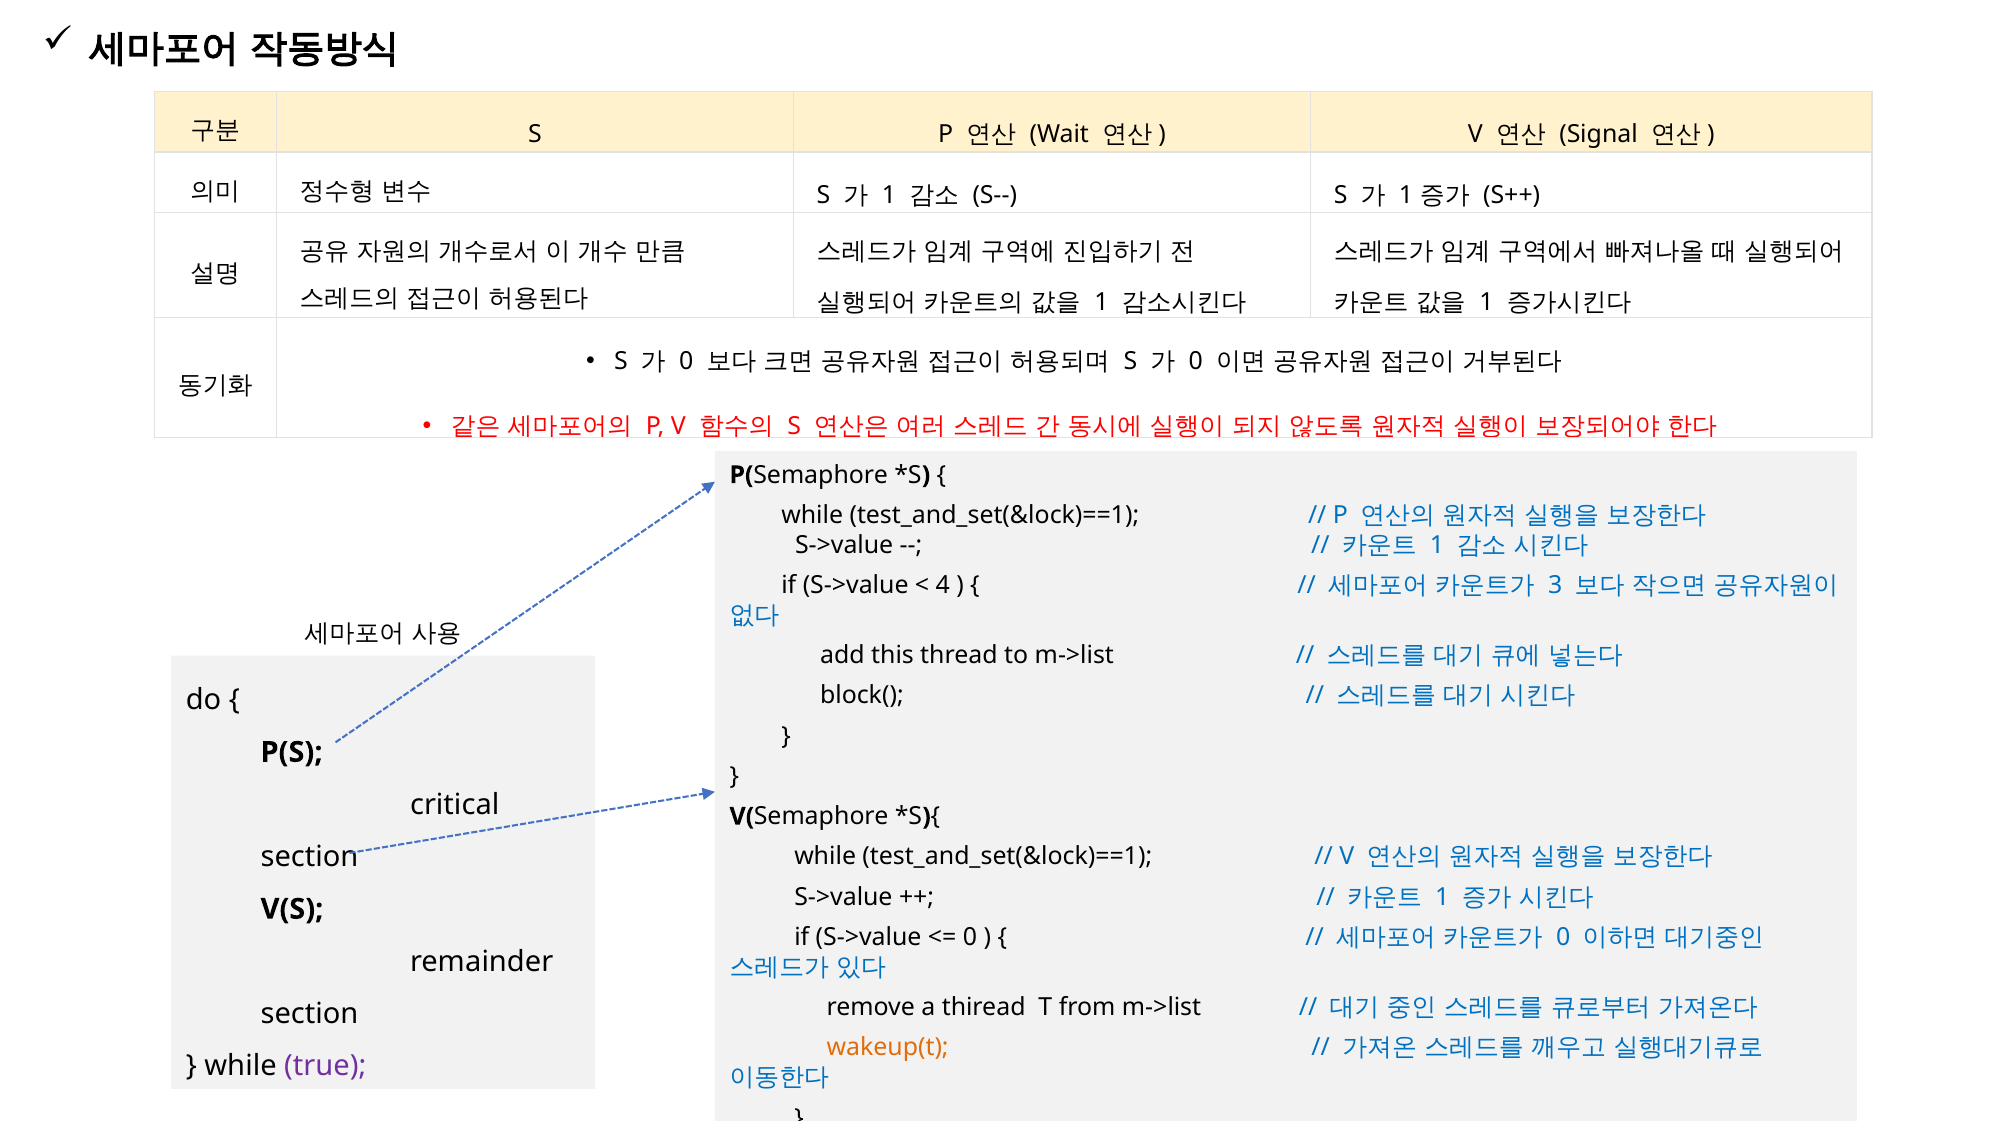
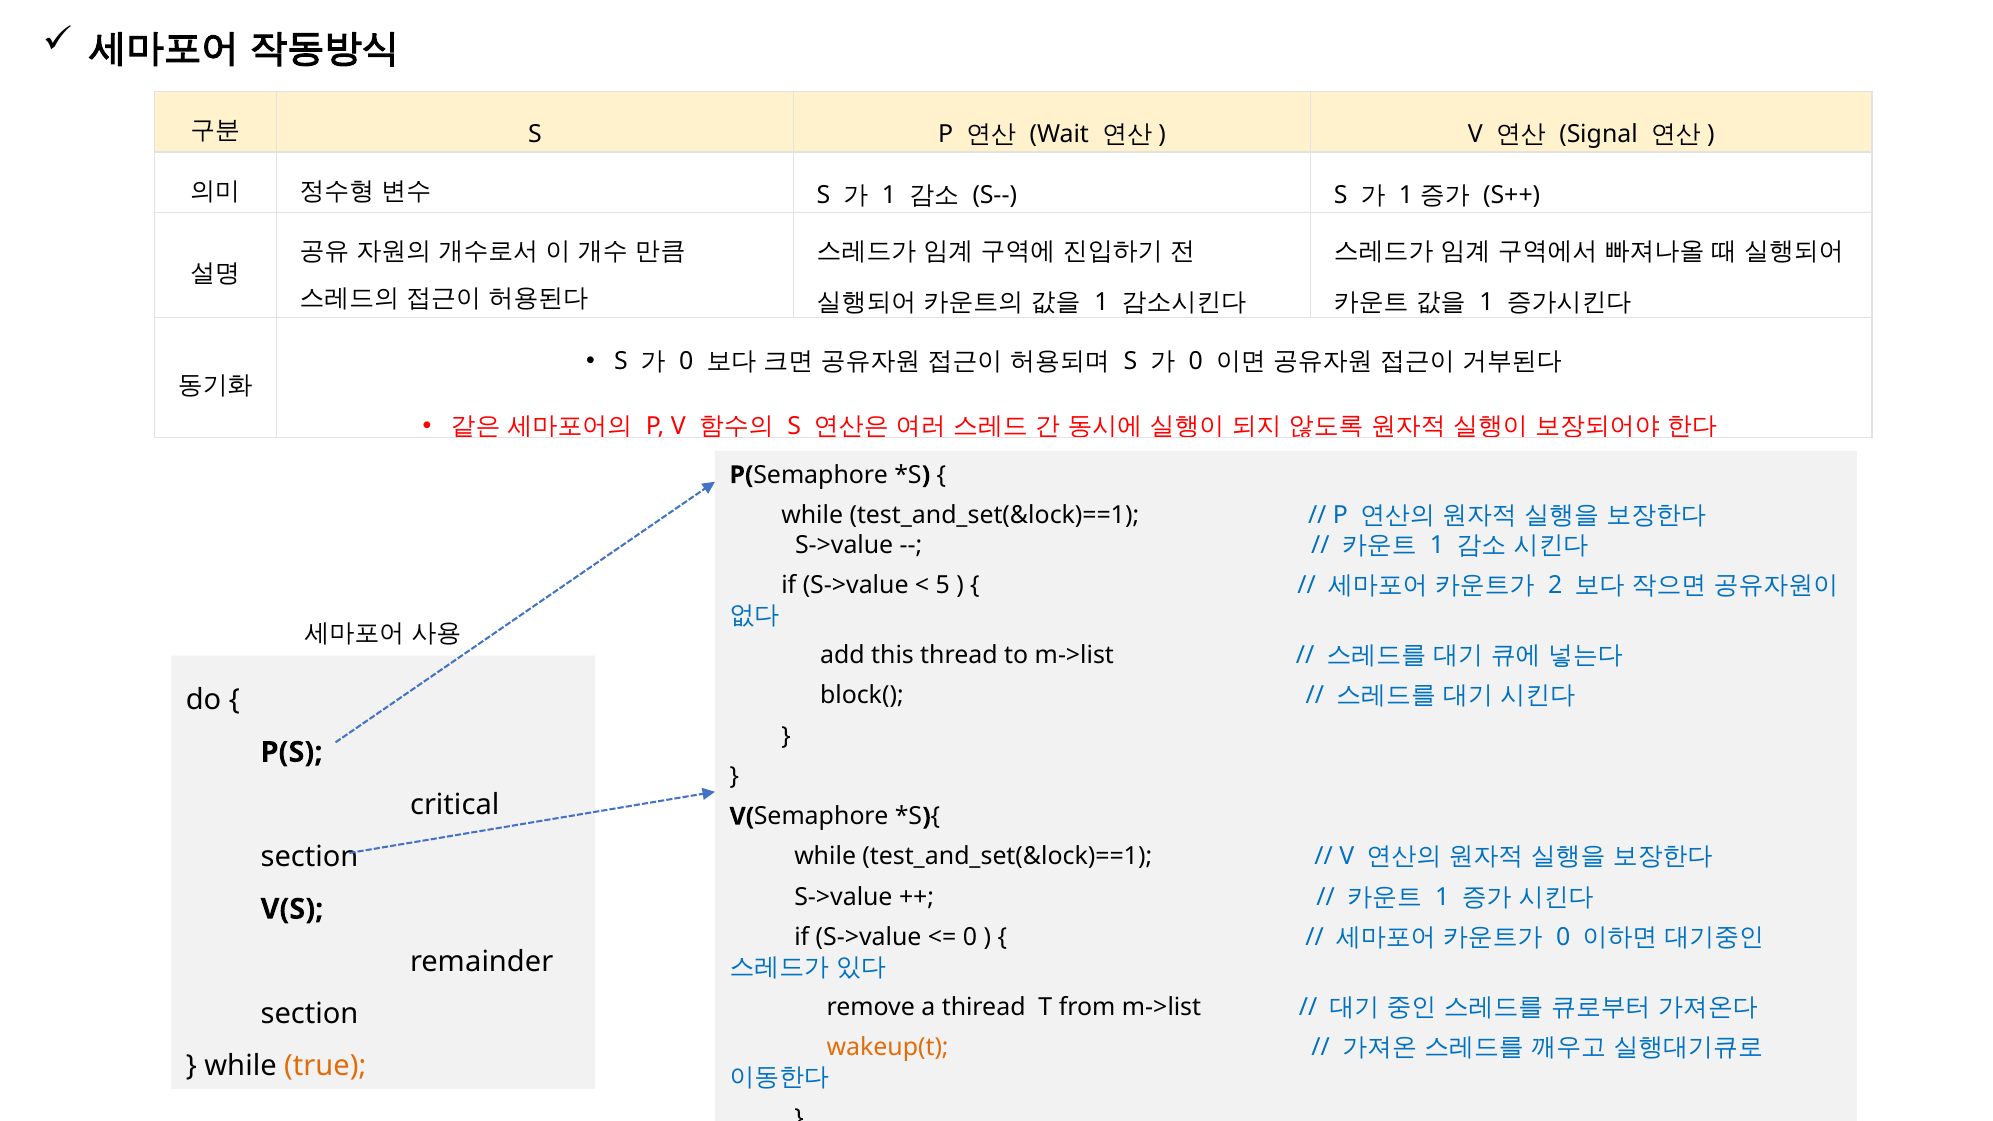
4: 4 -> 5
3: 3 -> 2
true colour: purple -> orange
